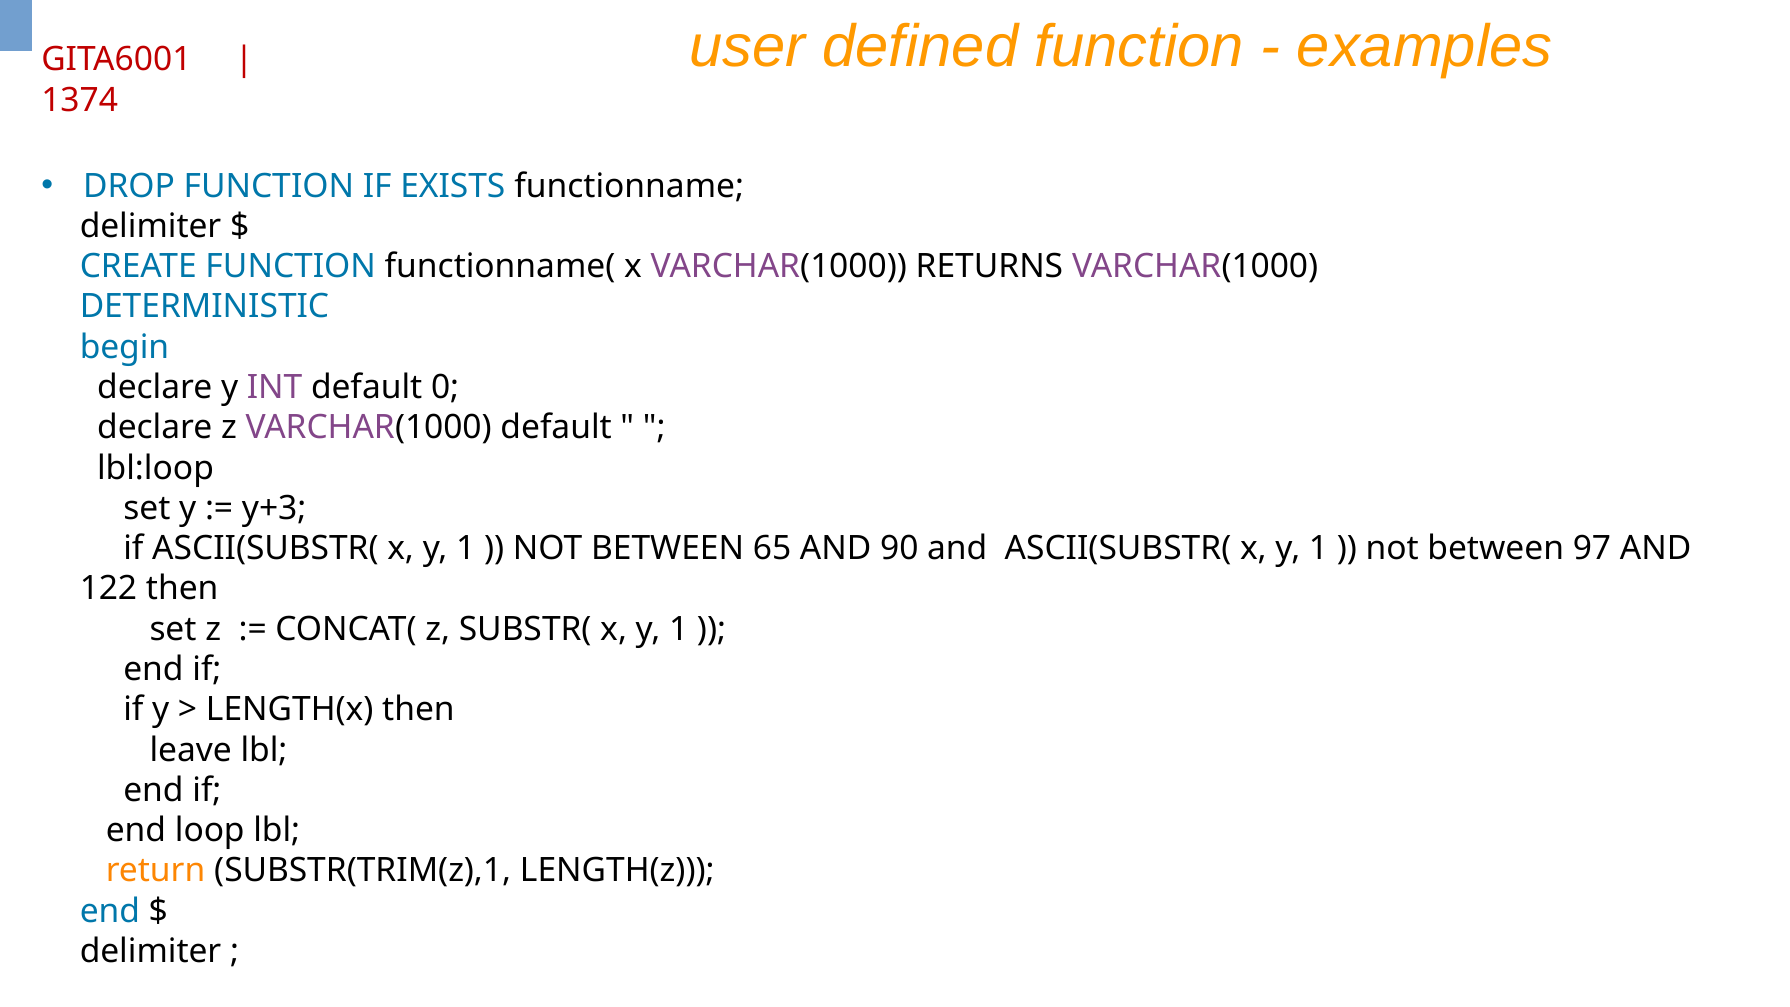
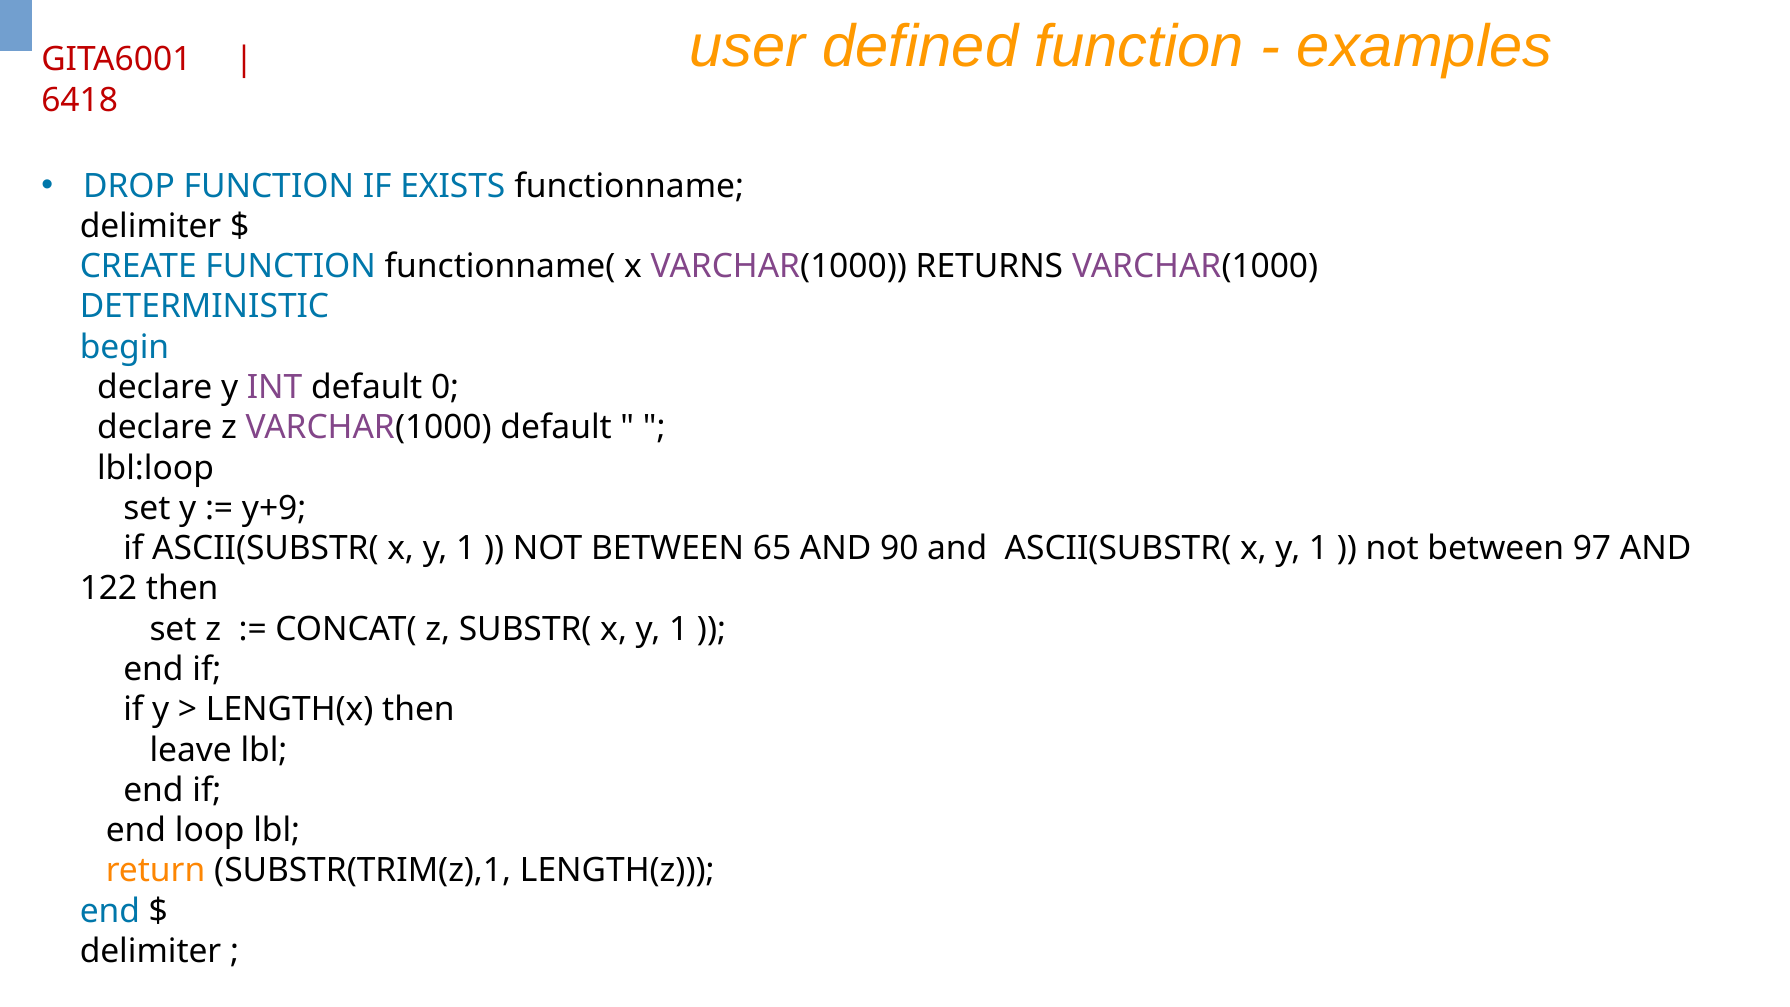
1374: 1374 -> 6418
y+3: y+3 -> y+9
